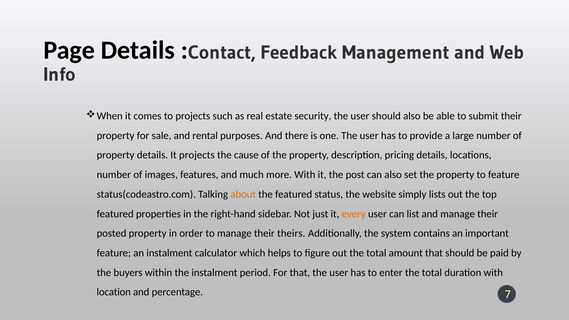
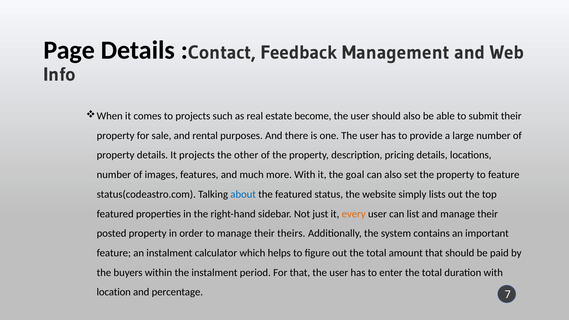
security: security -> become
cause: cause -> other
post: post -> goal
about colour: orange -> blue
